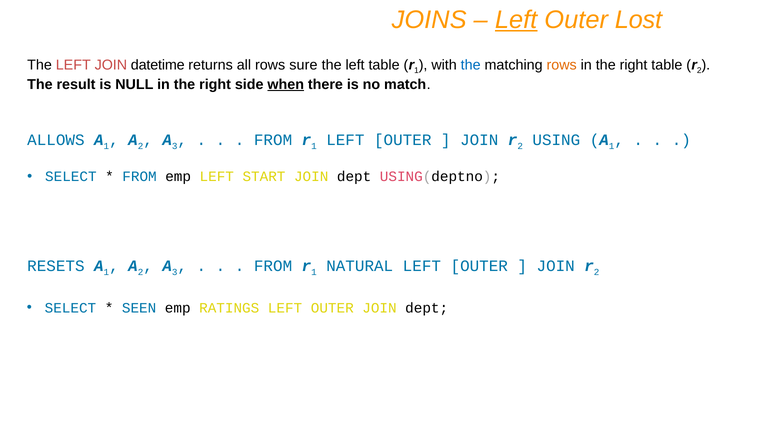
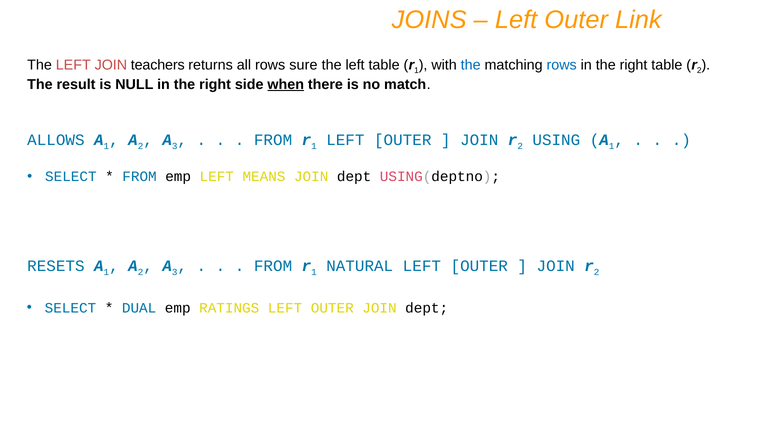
Left at (516, 20) underline: present -> none
Lost: Lost -> Link
datetime: datetime -> teachers
rows at (562, 65) colour: orange -> blue
START: START -> MEANS
SEEN: SEEN -> DUAL
